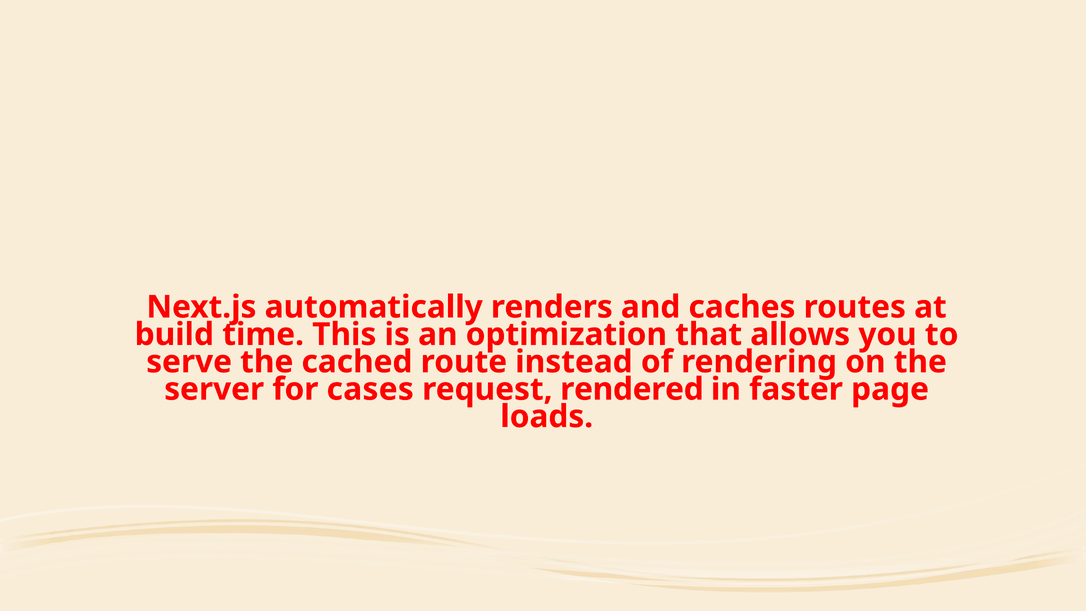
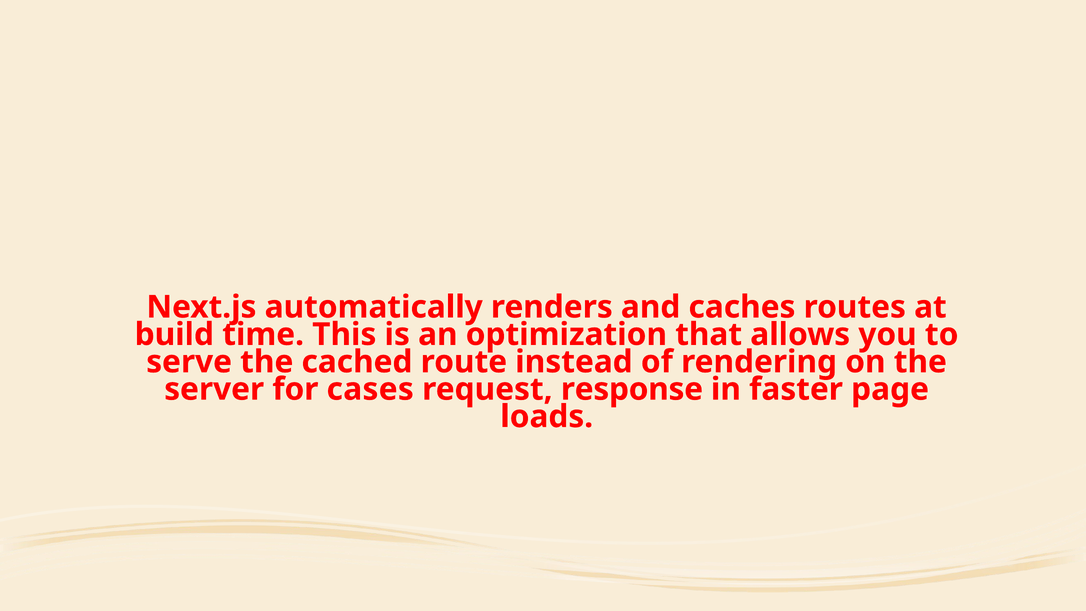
rendered: rendered -> response
